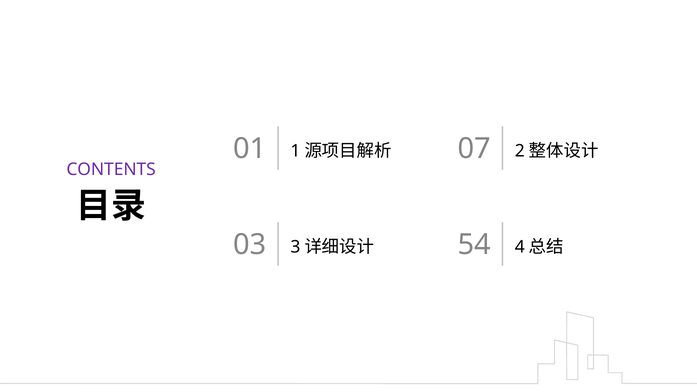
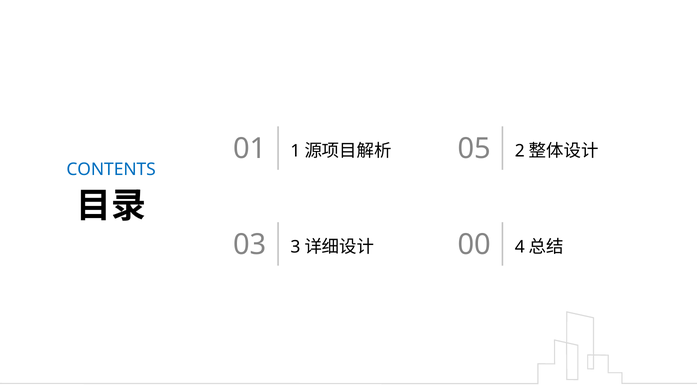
07: 07 -> 05
CONTENTS colour: purple -> blue
54: 54 -> 00
